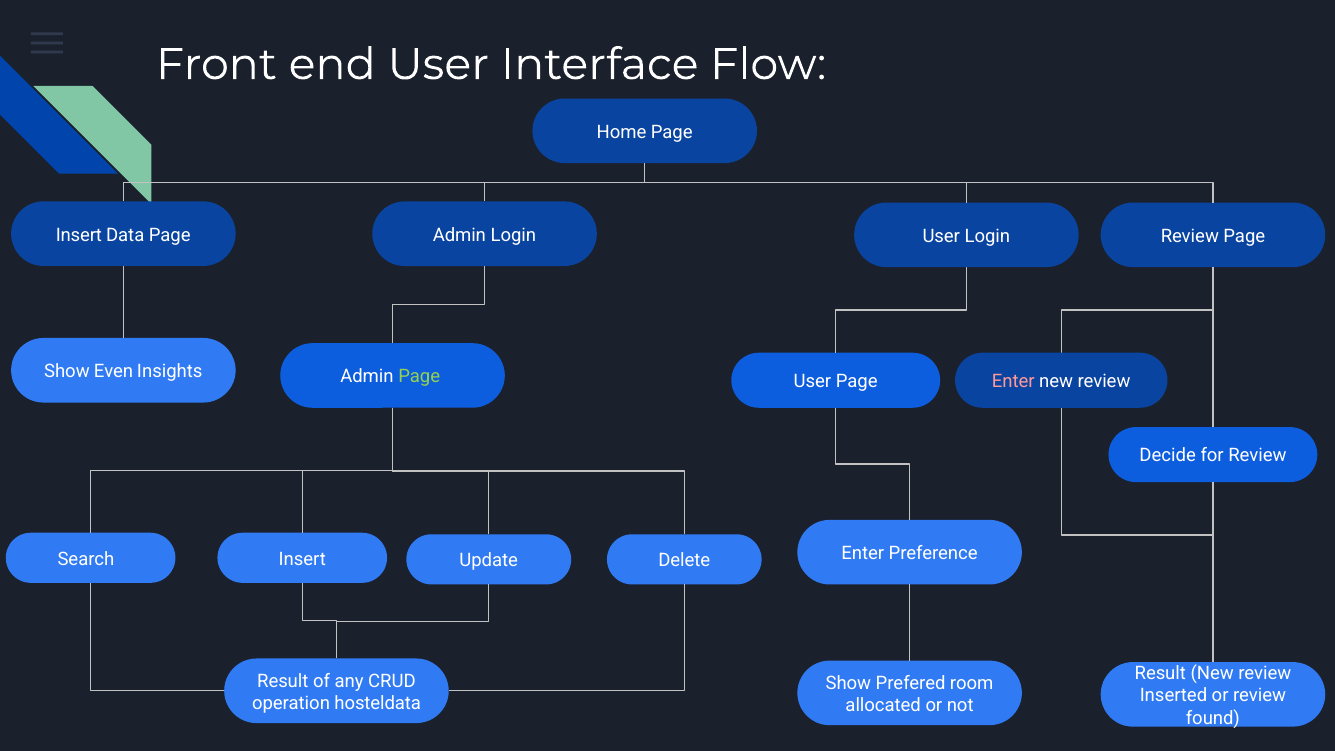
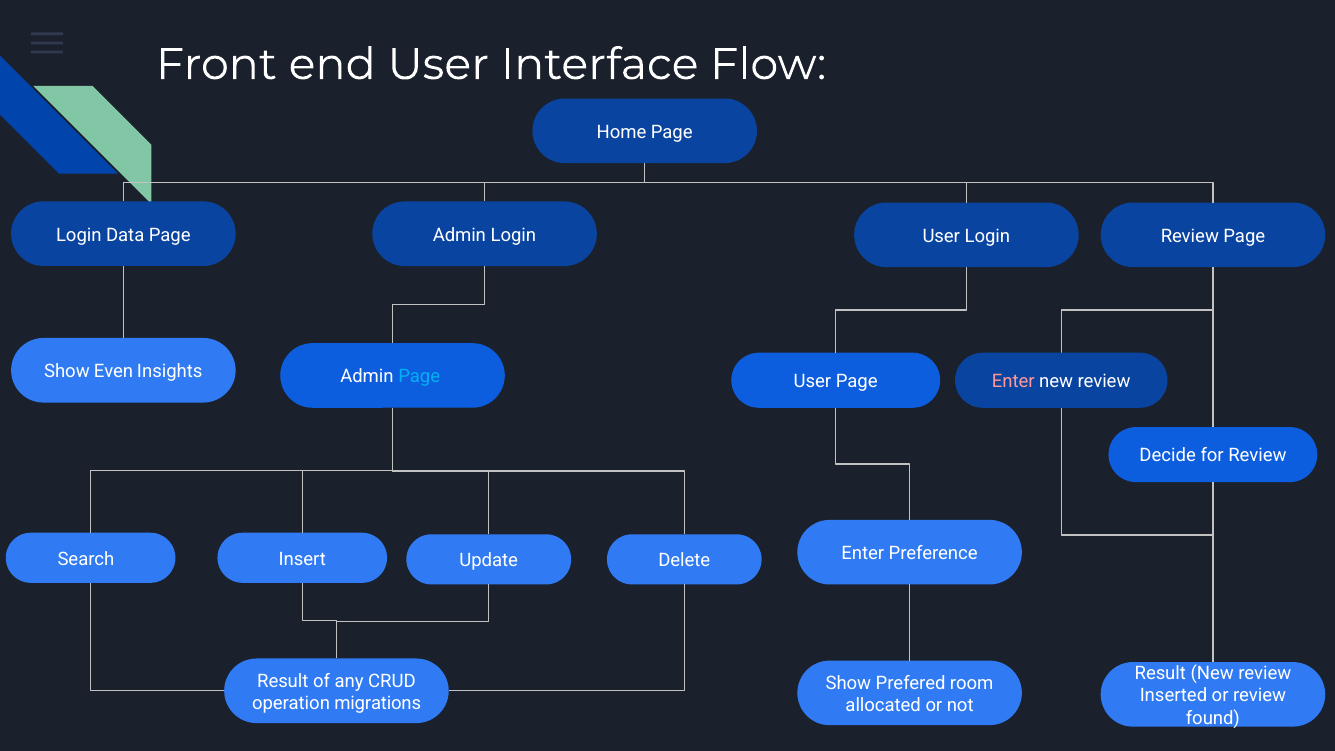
Insert at (79, 235): Insert -> Login
Page at (419, 377) colour: light green -> light blue
hosteldata: hosteldata -> migrations
